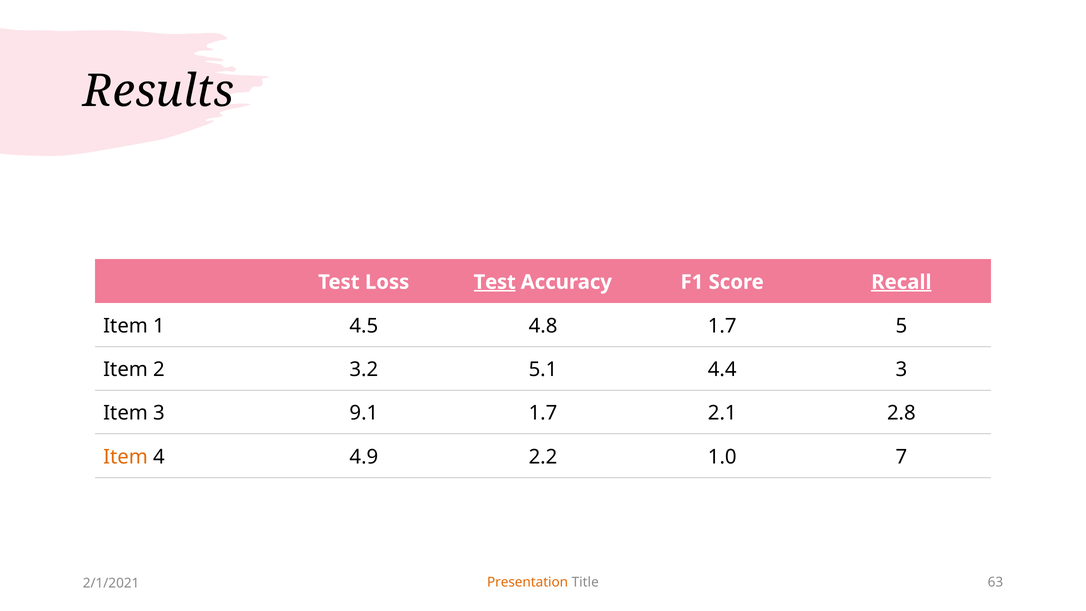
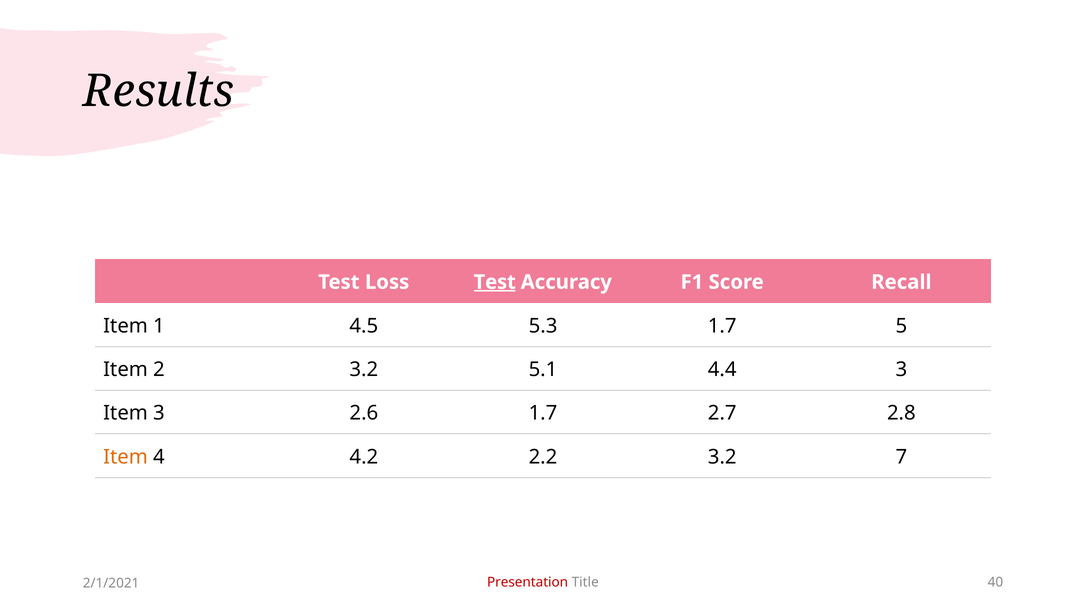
Recall underline: present -> none
4.8: 4.8 -> 5.3
9.1: 9.1 -> 2.6
2.1: 2.1 -> 2.7
4.9: 4.9 -> 4.2
2.2 1.0: 1.0 -> 3.2
Presentation colour: orange -> red
63: 63 -> 40
